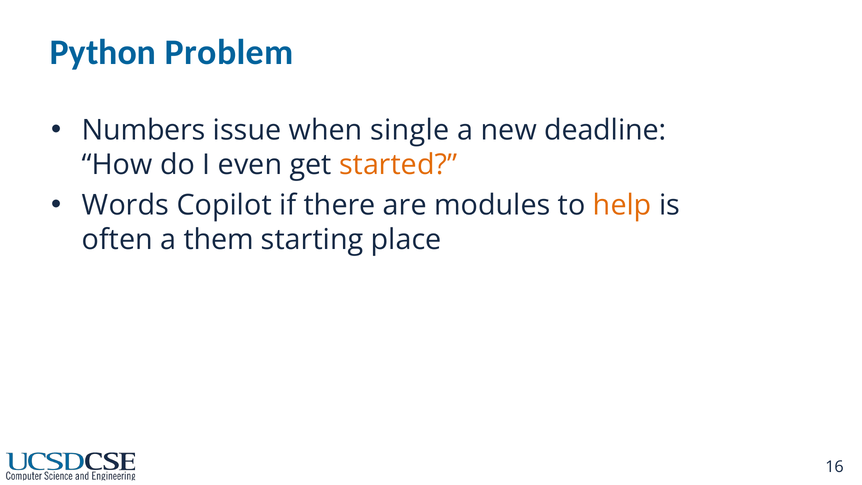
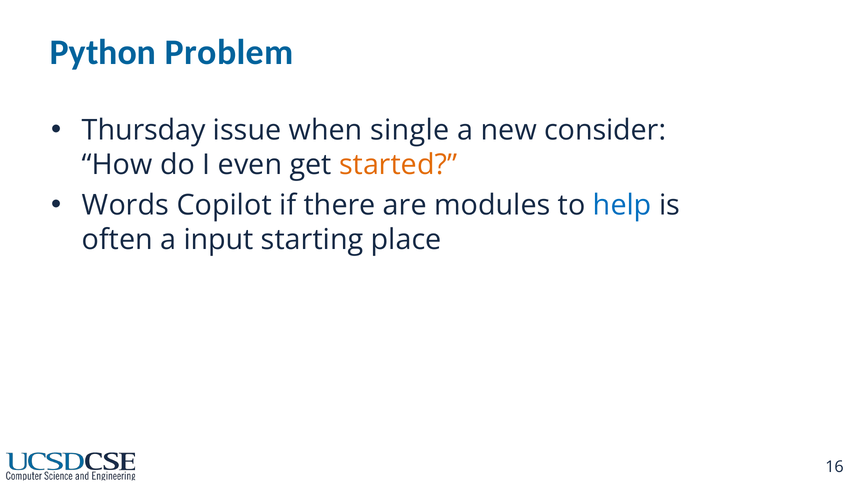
Numbers: Numbers -> Thursday
deadline: deadline -> consider
help colour: orange -> blue
them: them -> input
